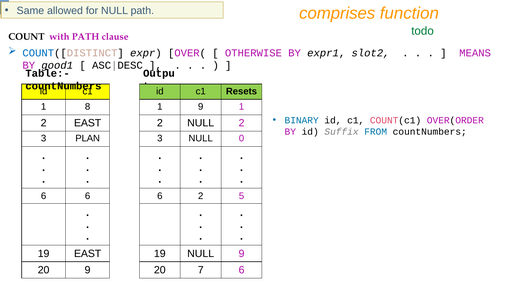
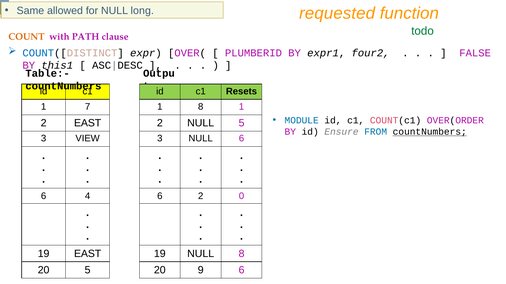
NULL path: path -> long
comprises: comprises -> requested
COUNT colour: black -> orange
OTHERWISE: OTHERWISE -> PLUMBERID
slot2: slot2 -> four2
MEANS: MEANS -> FALSE
good1: good1 -> this1
8: 8 -> 7
1 9: 9 -> 8
BINARY: BINARY -> MODULE
NULL 2: 2 -> 5
Suffix: Suffix -> Ensure
countNumbers at (430, 132) underline: none -> present
PLAN: PLAN -> VIEW
NULL 0: 0 -> 6
6 6: 6 -> 4
5: 5 -> 0
NULL 9: 9 -> 8
20 9: 9 -> 5
7: 7 -> 9
